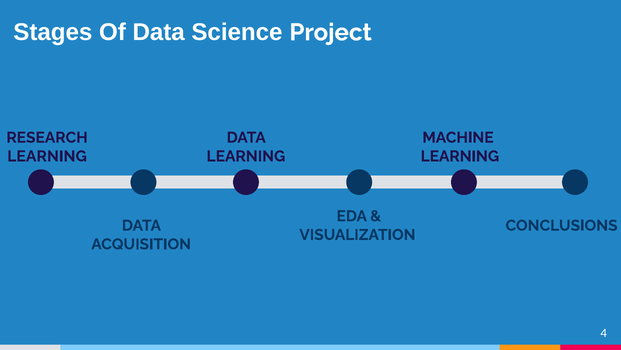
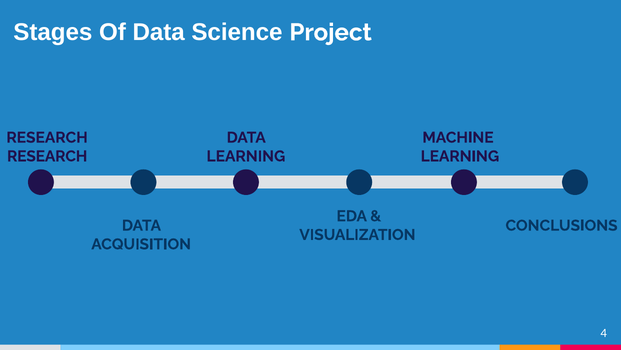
LEARNING at (47, 156): LEARNING -> RESEARCH
